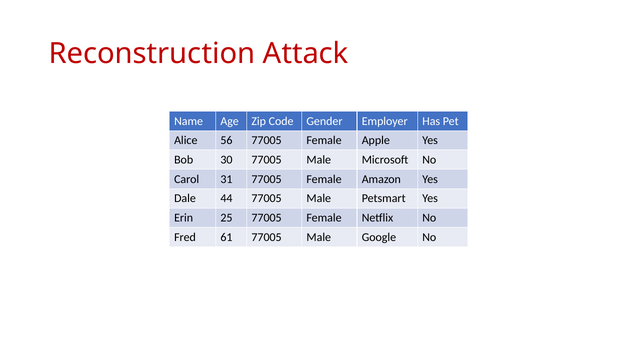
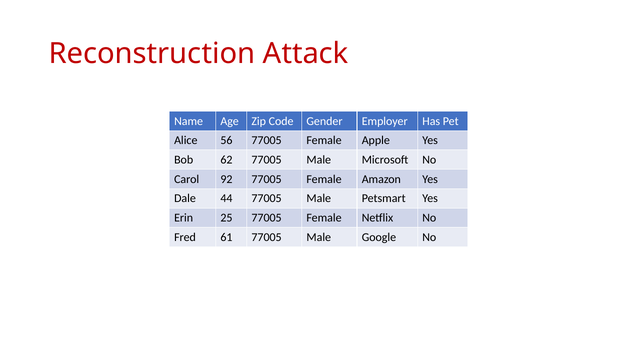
30: 30 -> 62
31: 31 -> 92
